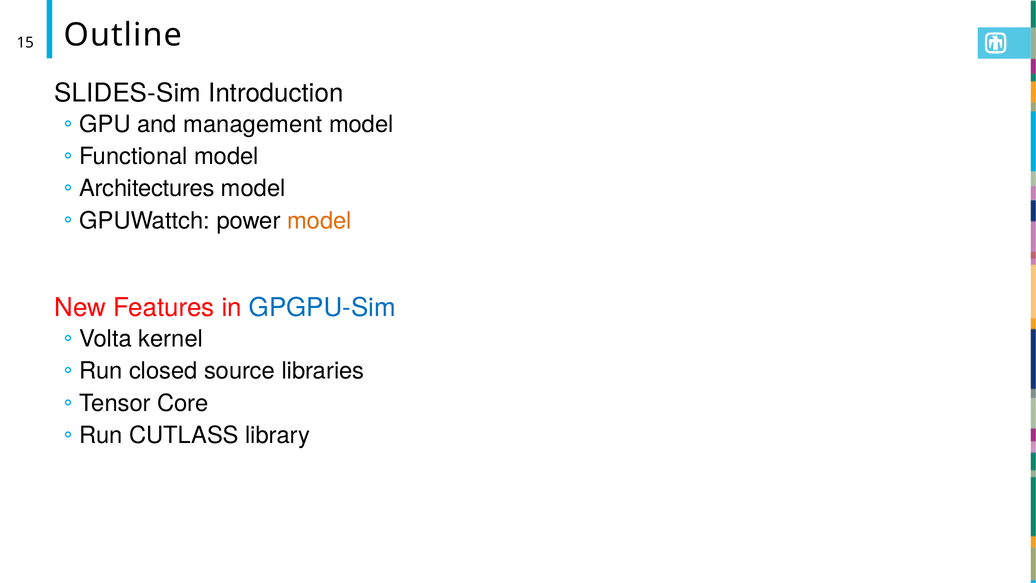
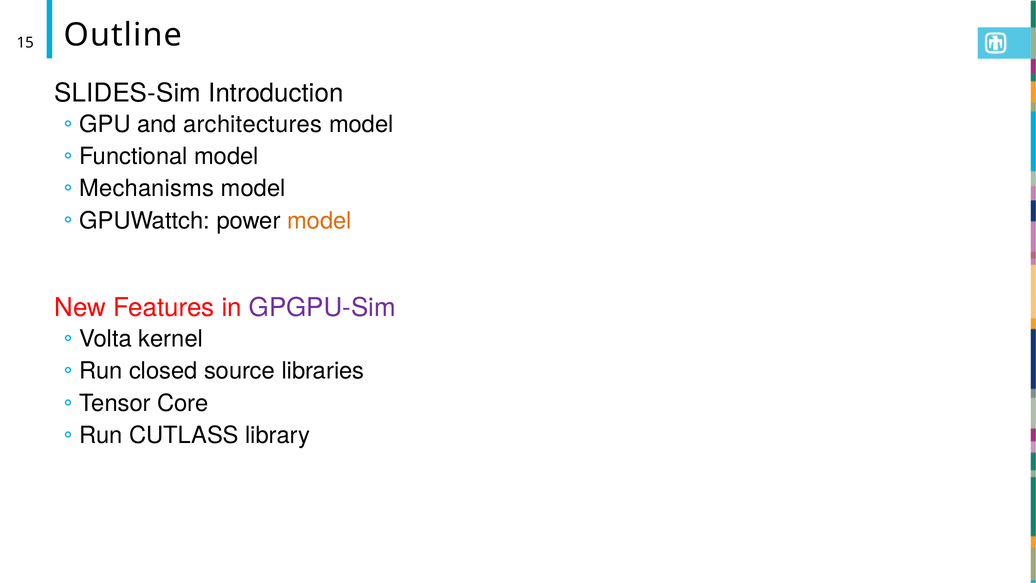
management: management -> architectures
Architectures: Architectures -> Mechanisms
GPGPU-Sim colour: blue -> purple
